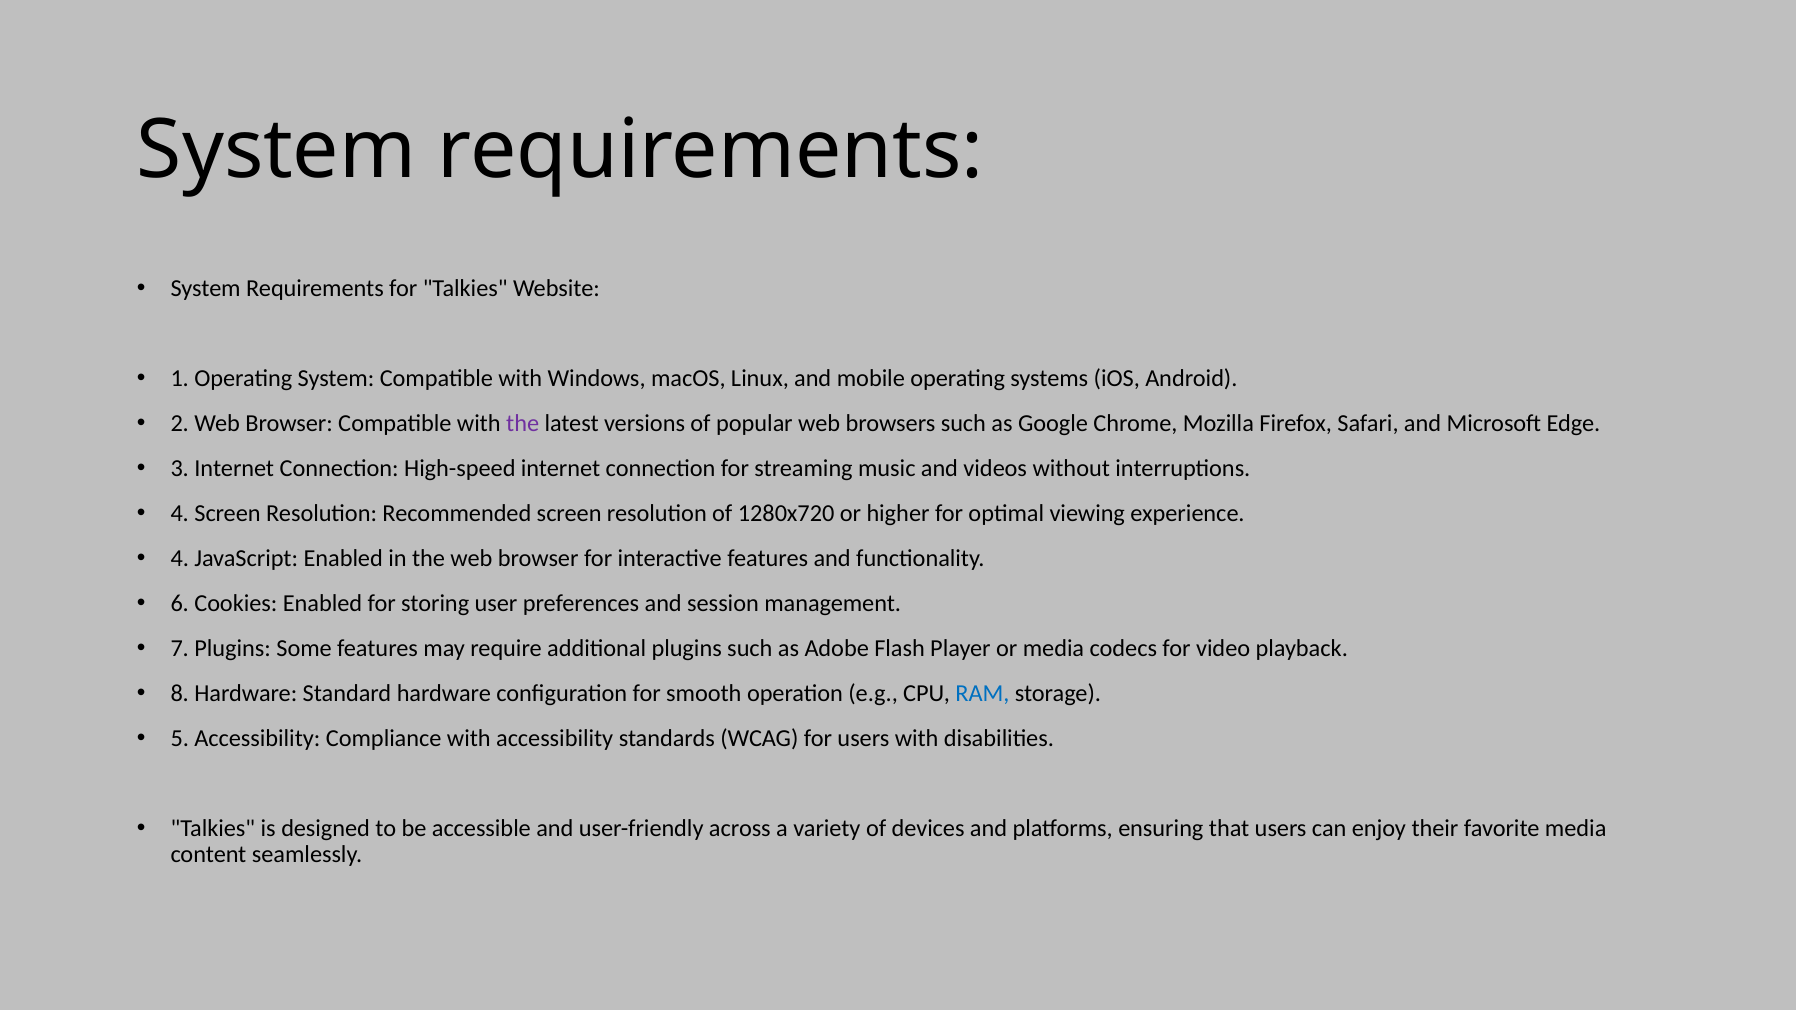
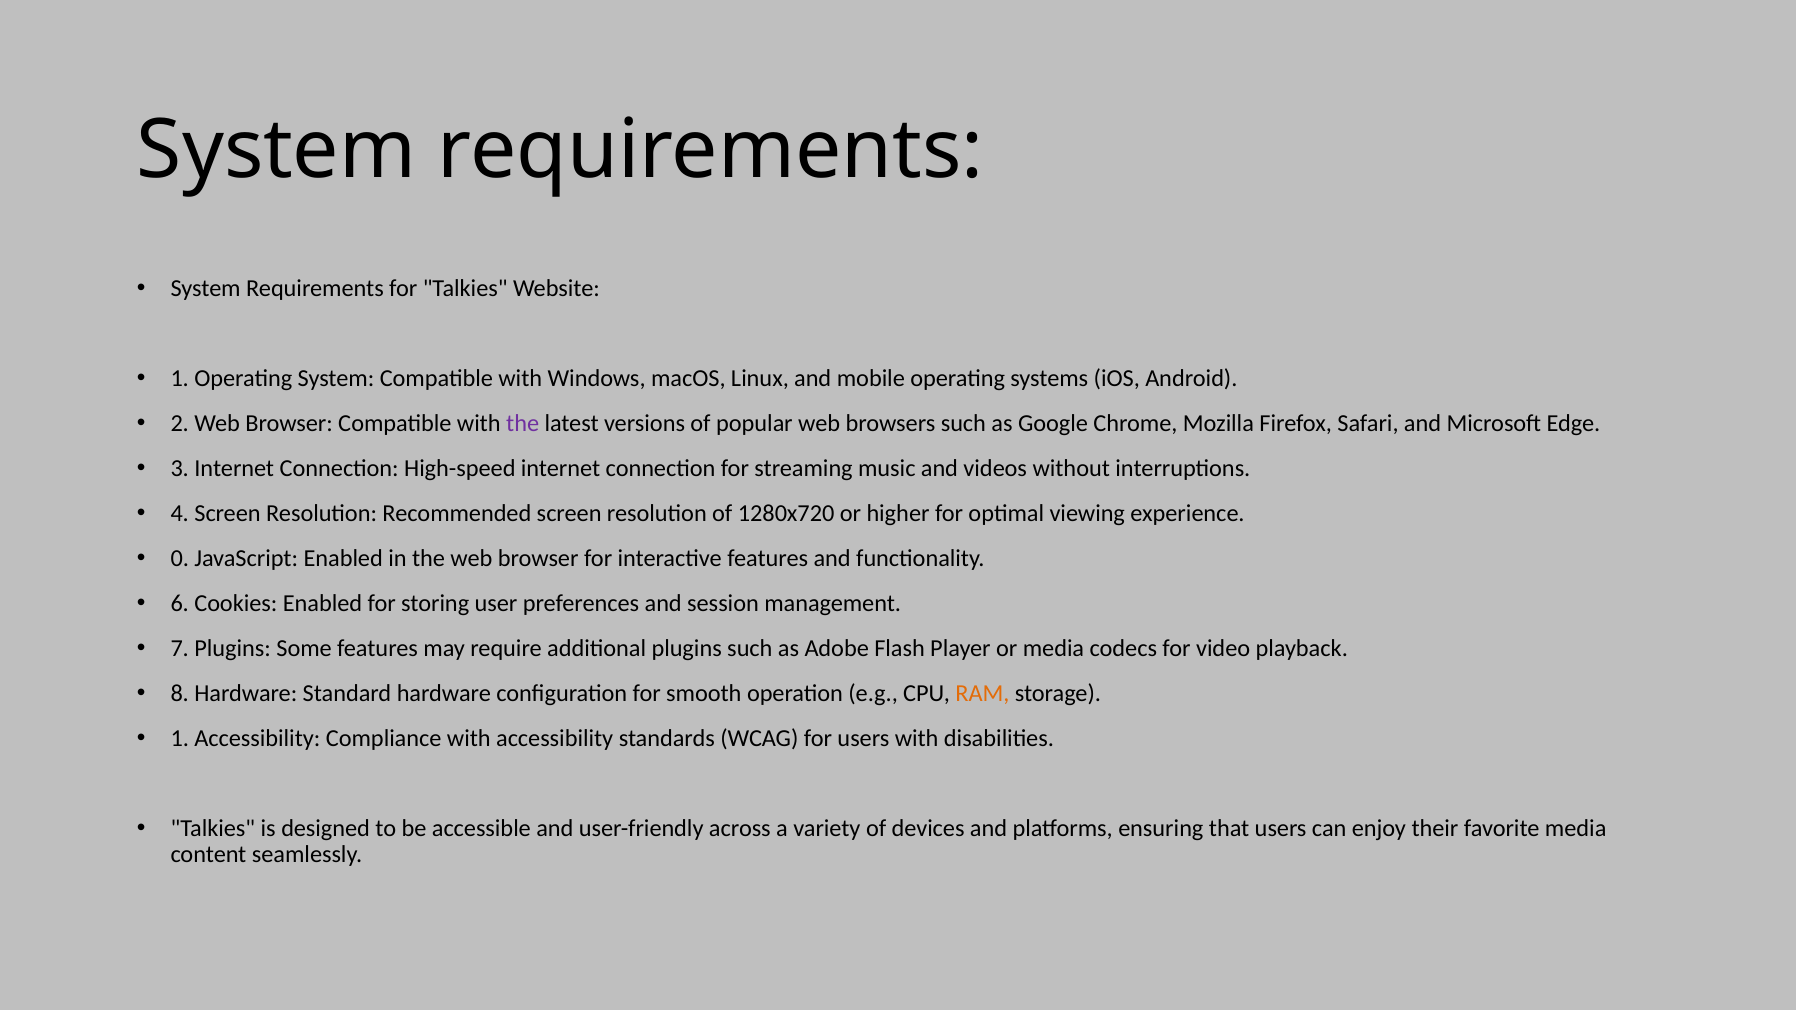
4 at (180, 559): 4 -> 0
RAM colour: blue -> orange
5 at (180, 739): 5 -> 1
